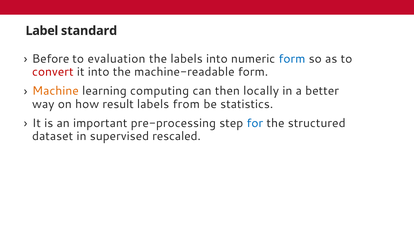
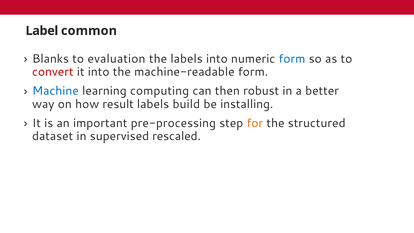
standard: standard -> common
Before: Before -> Blanks
Machine colour: orange -> blue
locally: locally -> robust
from: from -> build
statistics: statistics -> installing
for colour: blue -> orange
